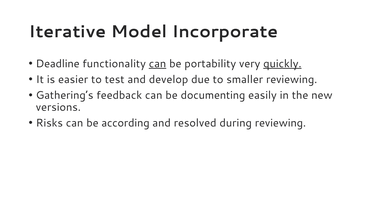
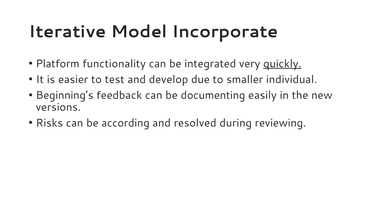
Deadline: Deadline -> Platform
can at (158, 64) underline: present -> none
portability: portability -> integrated
smaller reviewing: reviewing -> individual
Gathering’s: Gathering’s -> Beginning’s
